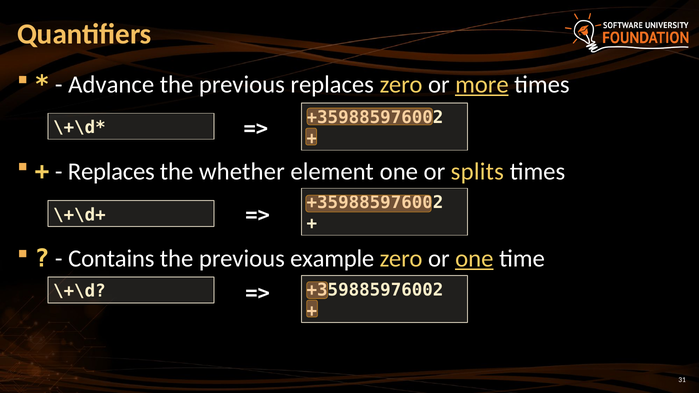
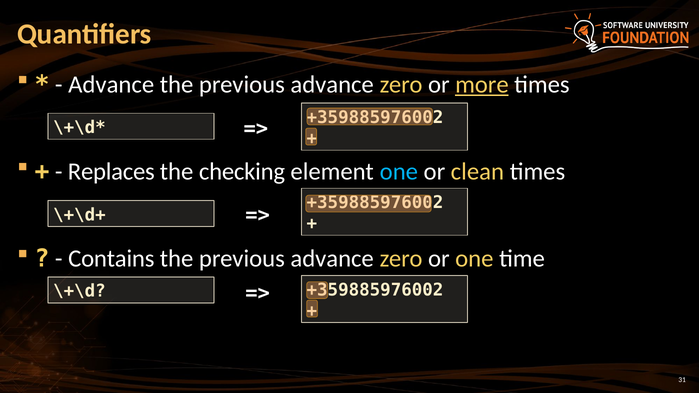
replaces at (332, 85): replaces -> advance
whether: whether -> checking
one at (399, 172) colour: white -> light blue
splits: splits -> clean
example at (332, 259): example -> advance
one at (474, 259) underline: present -> none
